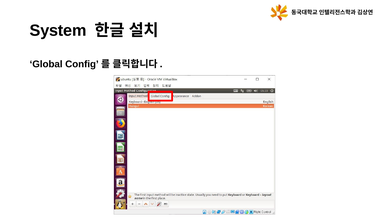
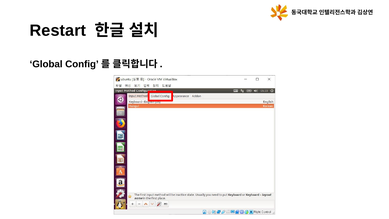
System: System -> Restart
